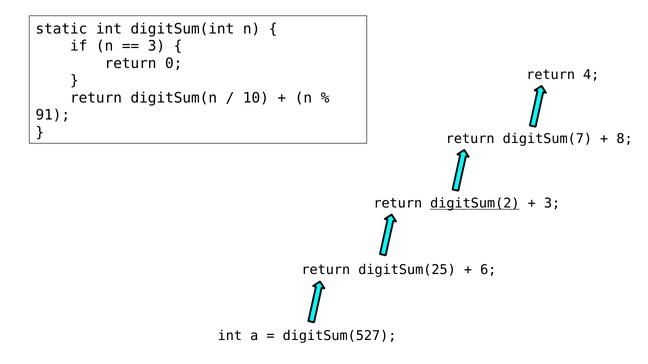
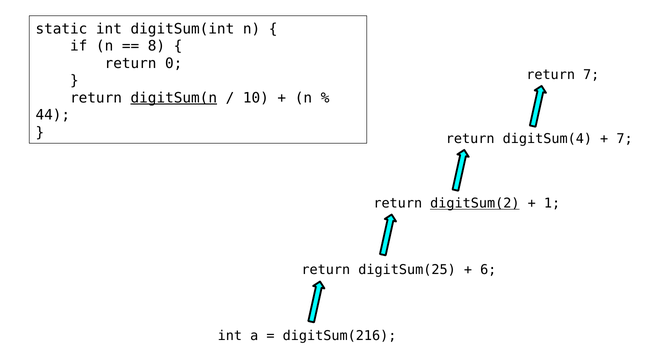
3 at (156, 46): 3 -> 8
return 4: 4 -> 7
digitSum(n underline: none -> present
91: 91 -> 44
digitSum(7: digitSum(7 -> digitSum(4
8 at (625, 139): 8 -> 7
3 at (552, 204): 3 -> 1
digitSum(527: digitSum(527 -> digitSum(216
